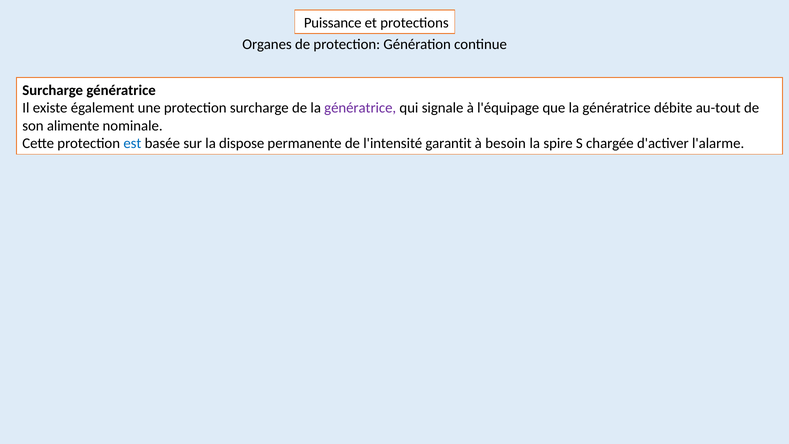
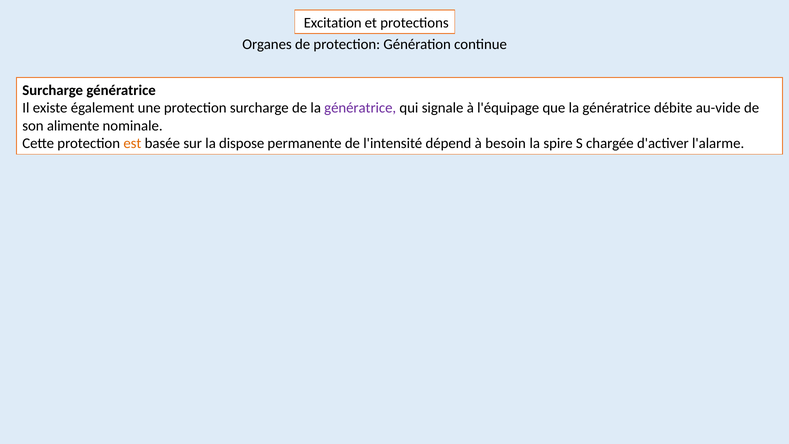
Puissance: Puissance -> Excitation
au-tout: au-tout -> au-vide
est colour: blue -> orange
garantit: garantit -> dépend
